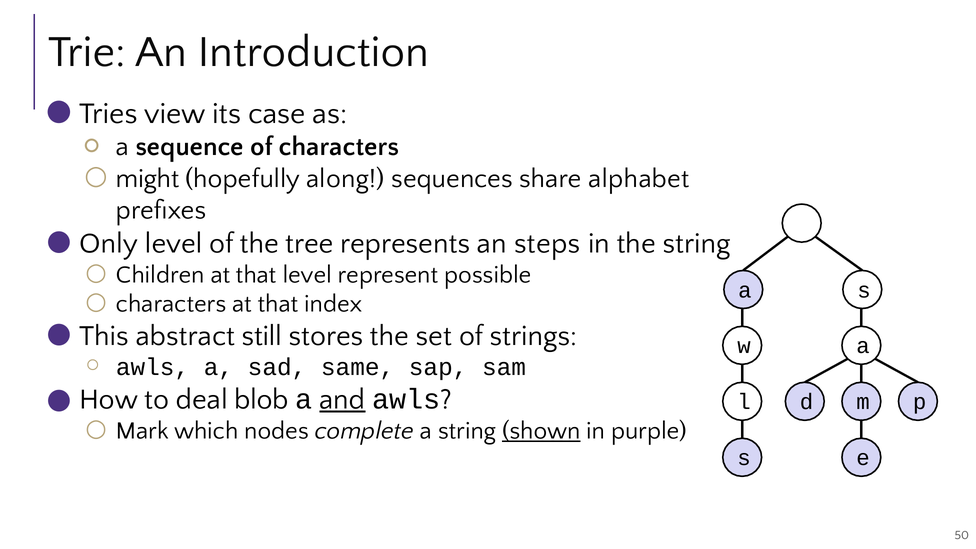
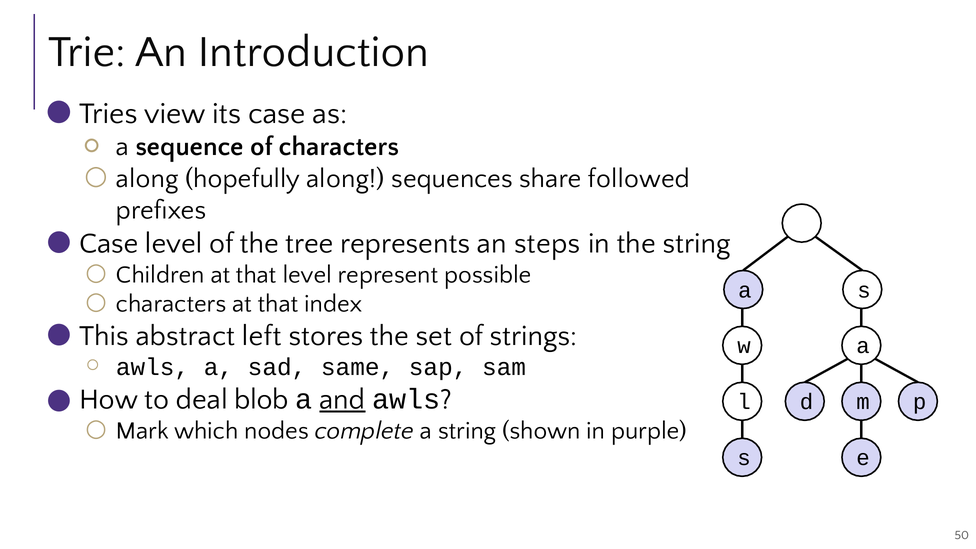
might at (147, 178): might -> along
alphabet: alphabet -> followed
Only at (109, 243): Only -> Case
still: still -> left
shown underline: present -> none
